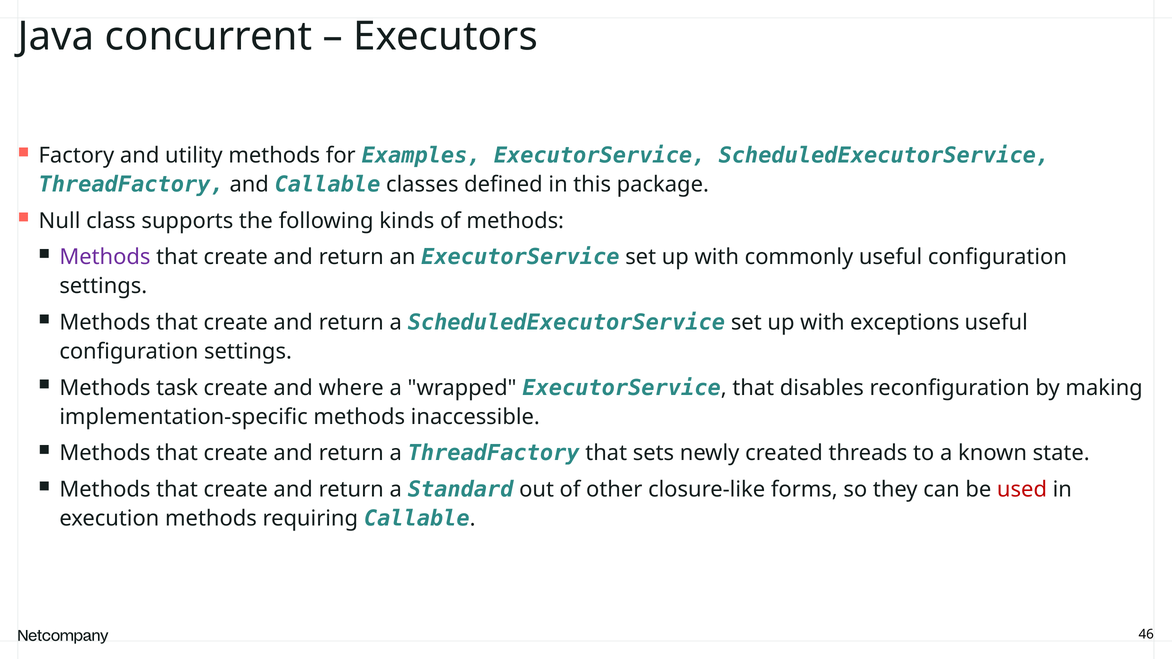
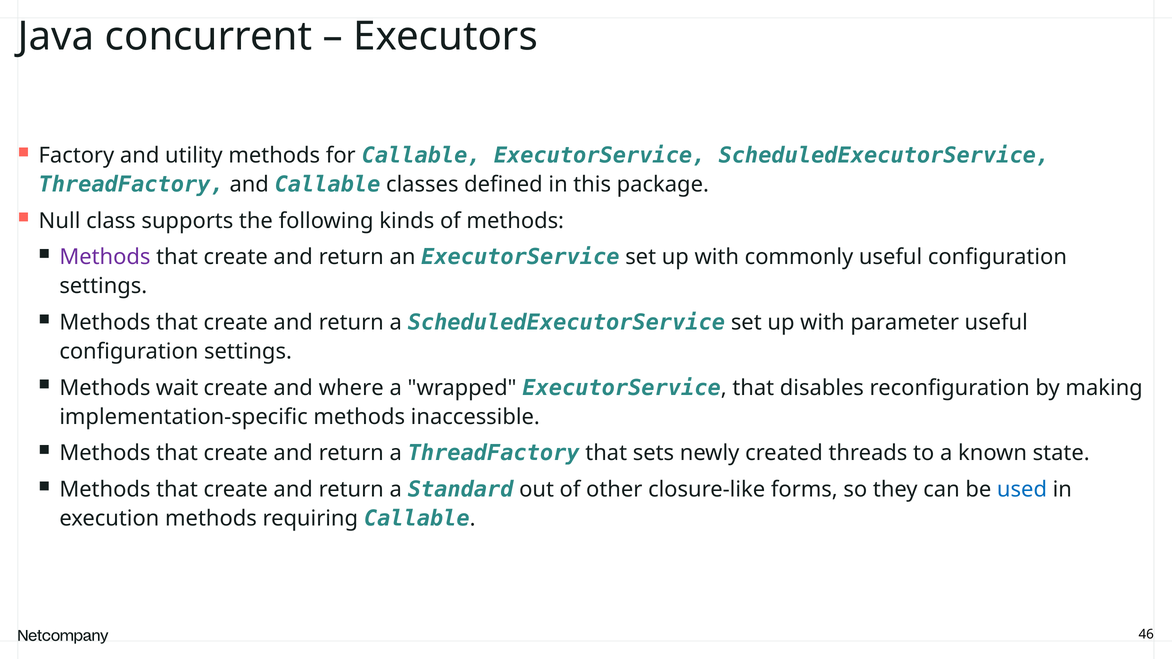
for Examples: Examples -> Callable
exceptions: exceptions -> parameter
task: task -> wait
used colour: red -> blue
